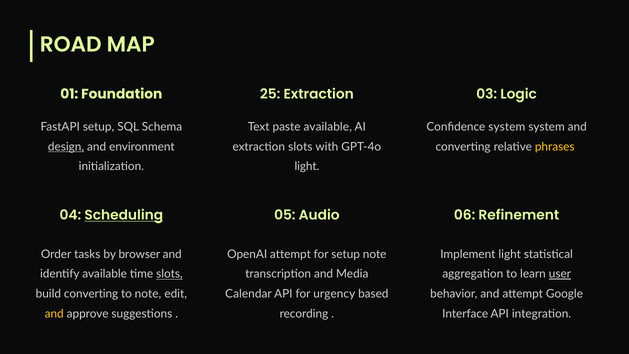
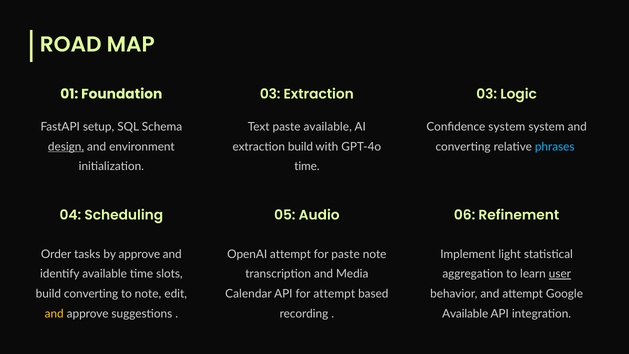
25 at (270, 94): 25 -> 03
extraction slots: slots -> build
phrases colour: yellow -> light blue
light at (307, 166): light -> time
Scheduling underline: present -> none
by browser: browser -> approve
for setup: setup -> paste
slots at (169, 274) underline: present -> none
for urgency: urgency -> attempt
Interface at (465, 313): Interface -> Available
